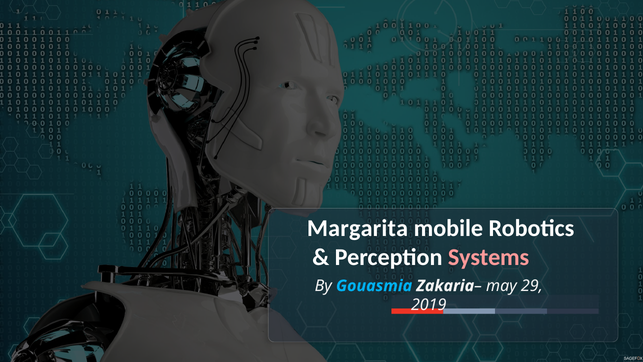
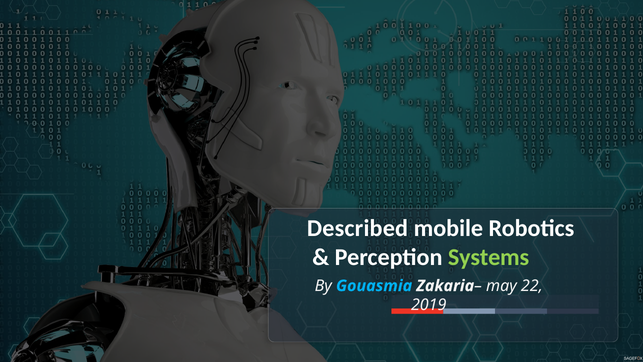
Margarita: Margarita -> Described
Systems colour: pink -> light green
29: 29 -> 22
